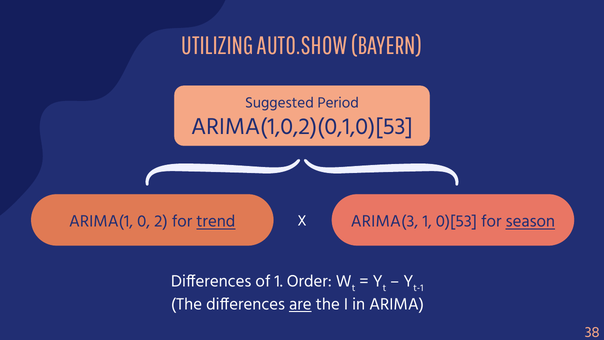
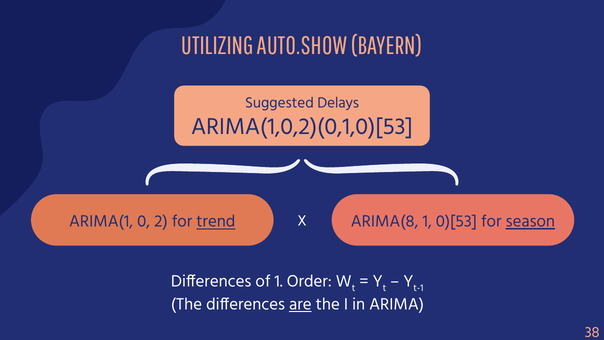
Period: Period -> Delays
ARIMA(3: ARIMA(3 -> ARIMA(8
season underline: none -> present
